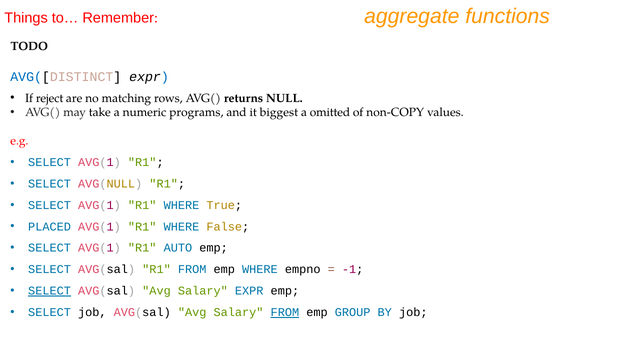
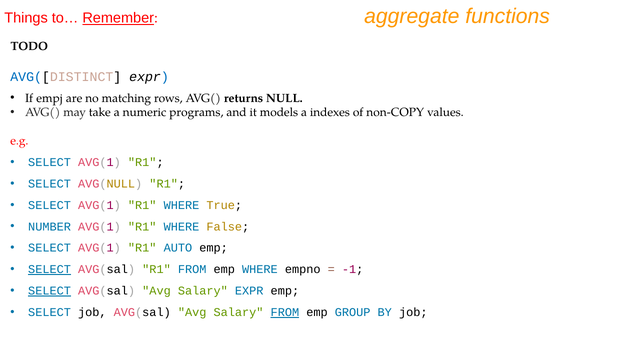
Remember underline: none -> present
reject: reject -> empj
biggest: biggest -> models
omitted: omitted -> indexes
PLACED: PLACED -> NUMBER
SELECT at (50, 269) underline: none -> present
